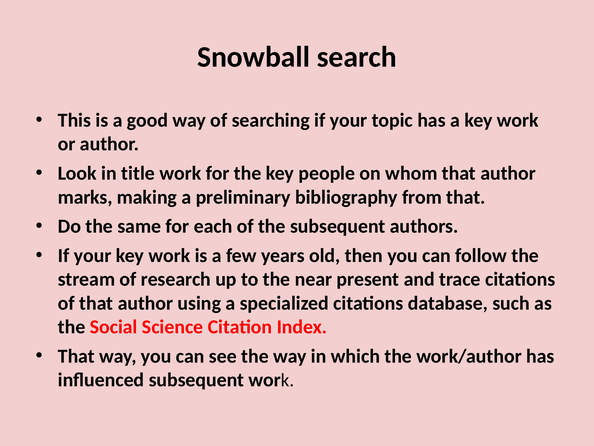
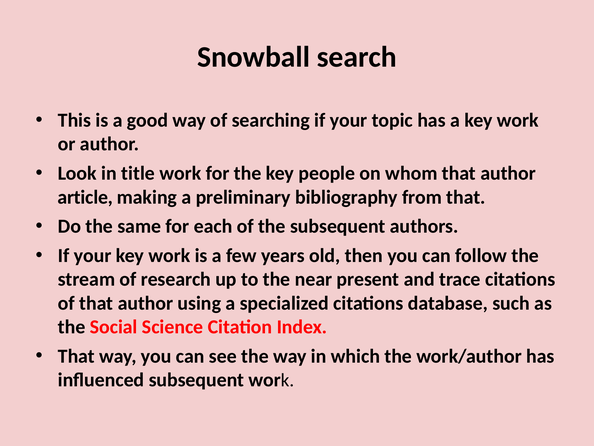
marks: marks -> article
